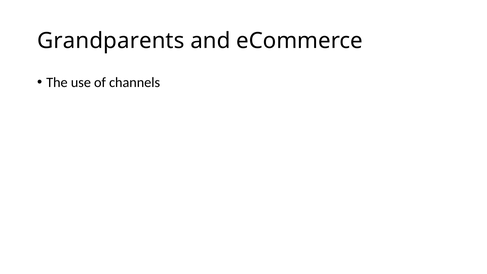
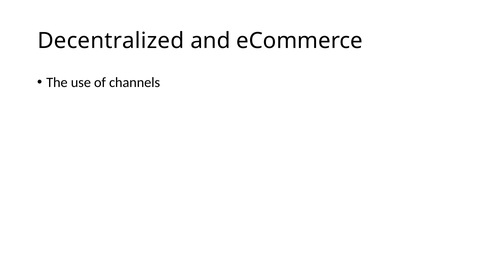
Grandparents: Grandparents -> Decentralized
